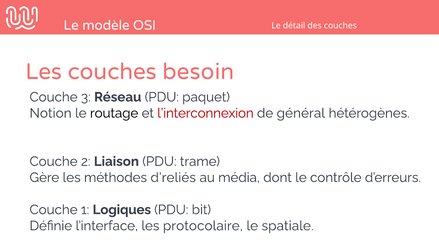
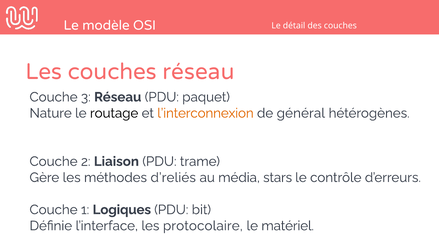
couches besoin: besoin -> réseau
Notion: Notion -> Nature
l’interconnexion colour: red -> orange
dont: dont -> stars
spatiale: spatiale -> matériel
